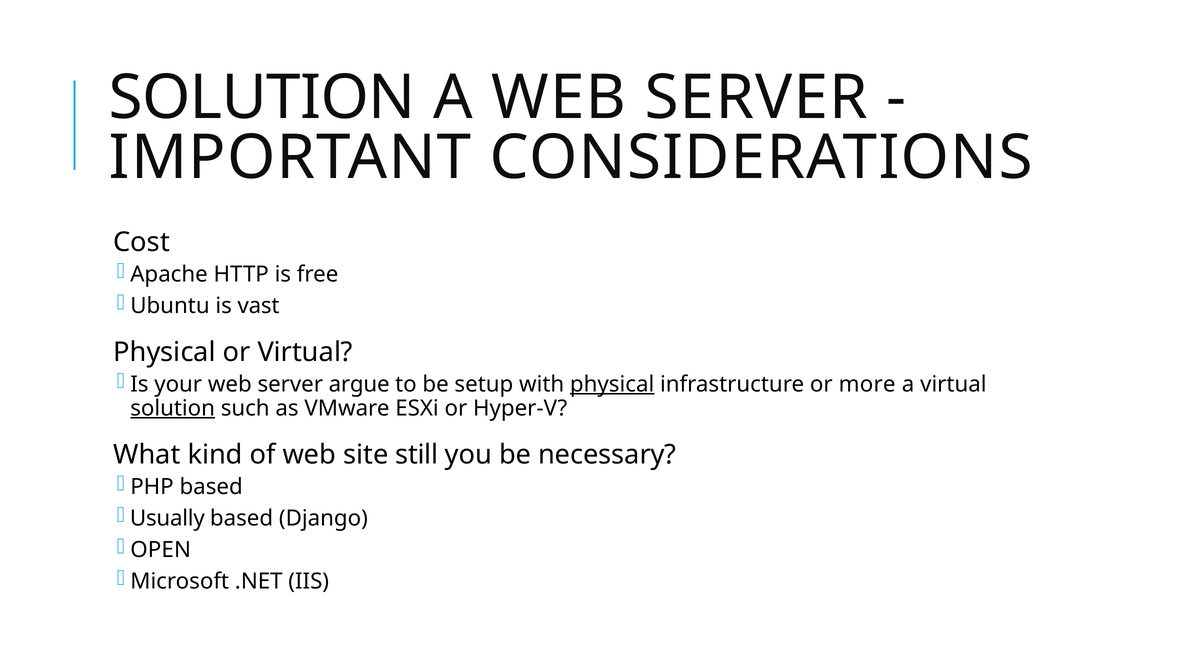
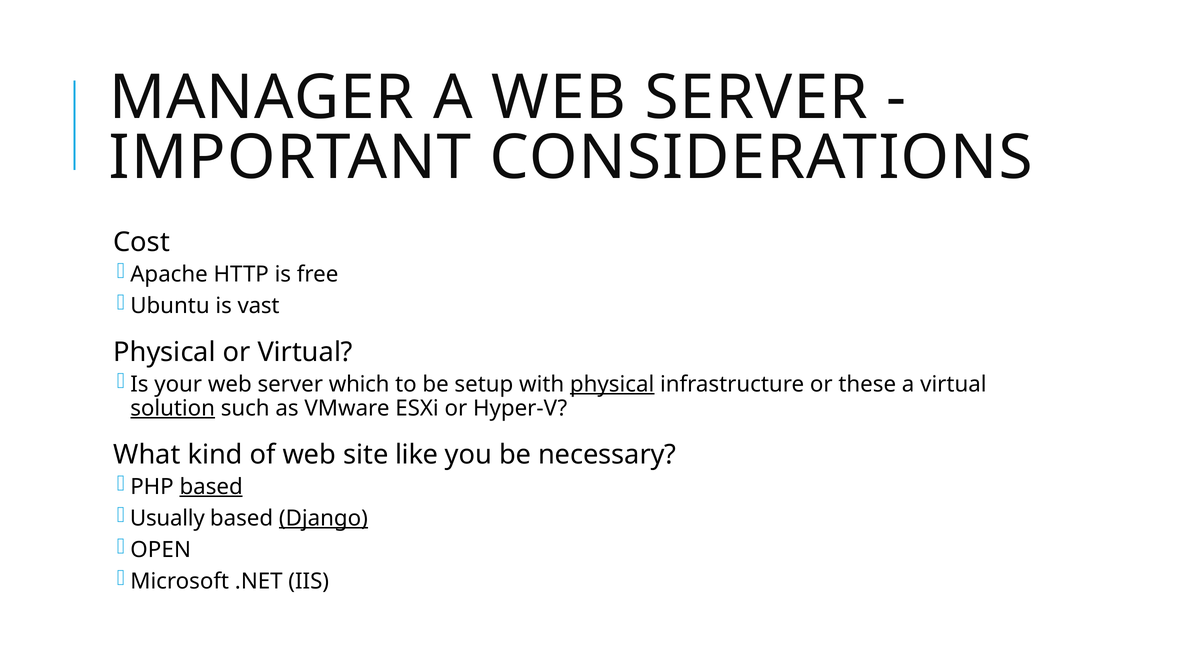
SOLUTION at (262, 98): SOLUTION -> MANAGER
argue: argue -> which
more: more -> these
still: still -> like
based at (211, 486) underline: none -> present
Django underline: none -> present
